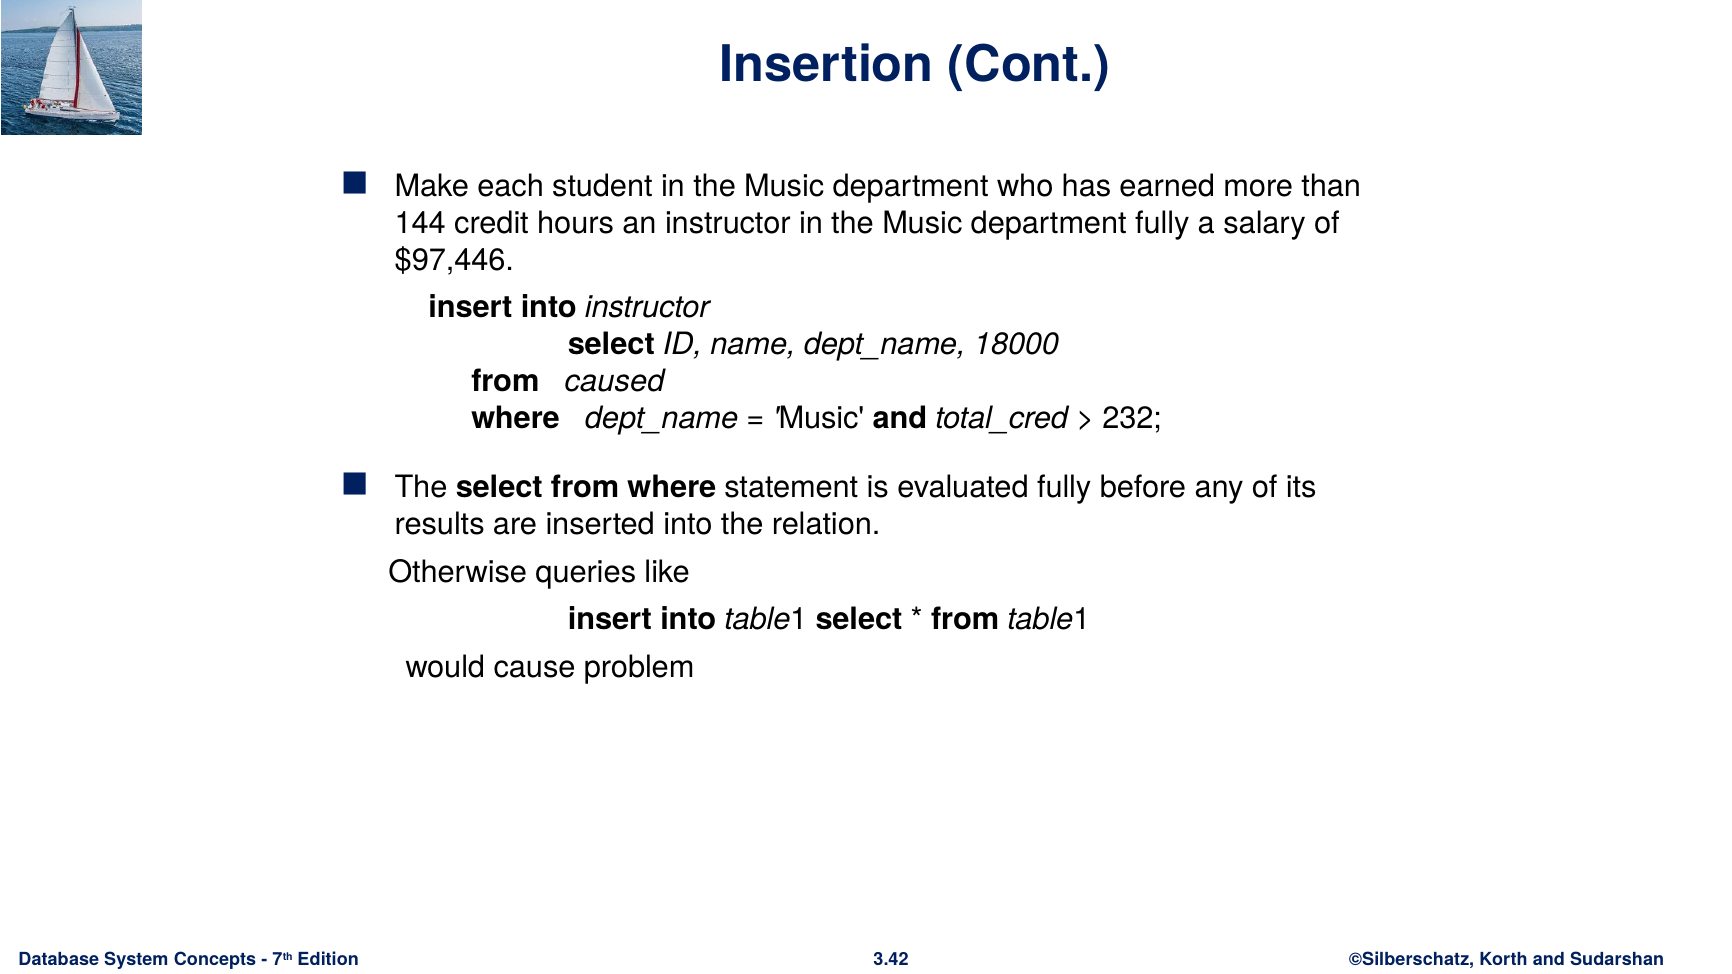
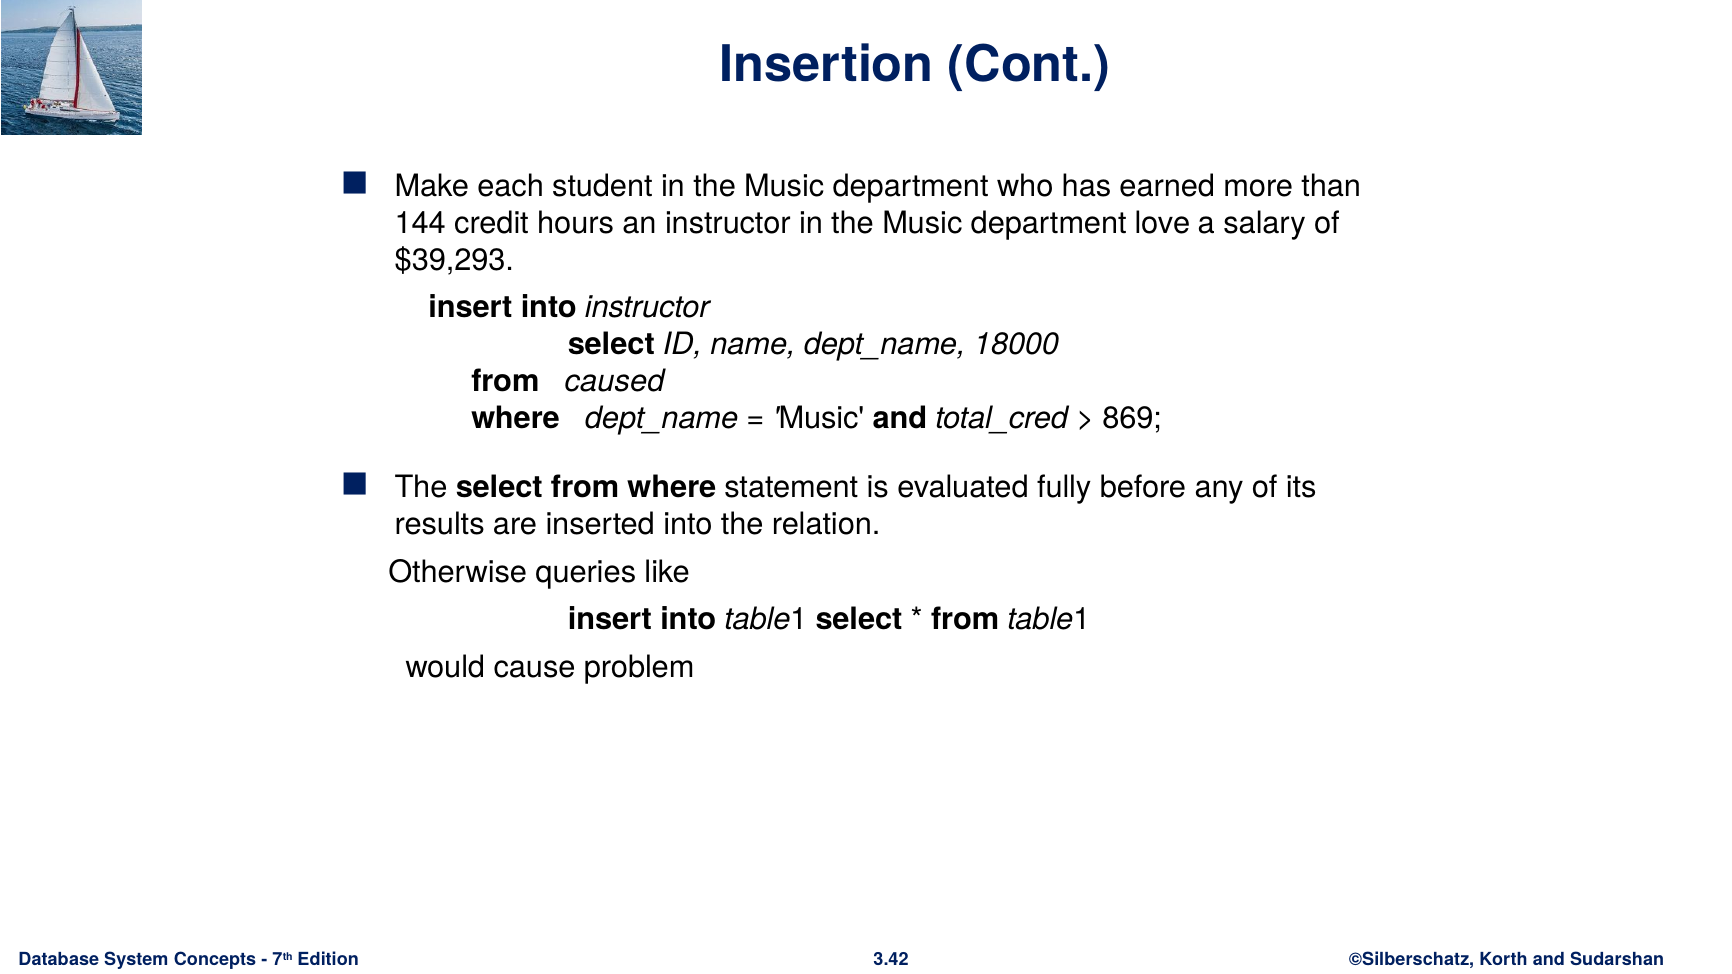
department fully: fully -> love
$97,446: $97,446 -> $39,293
232: 232 -> 869
